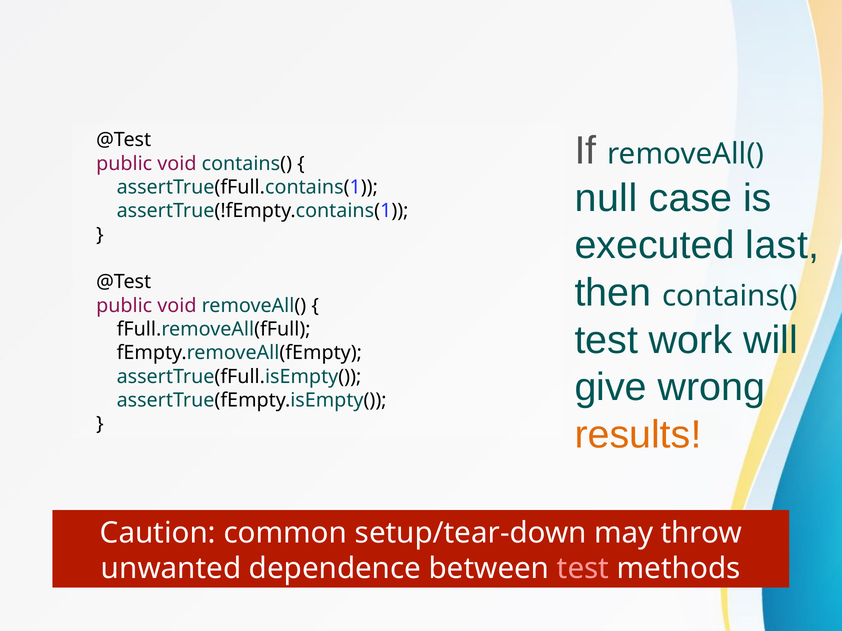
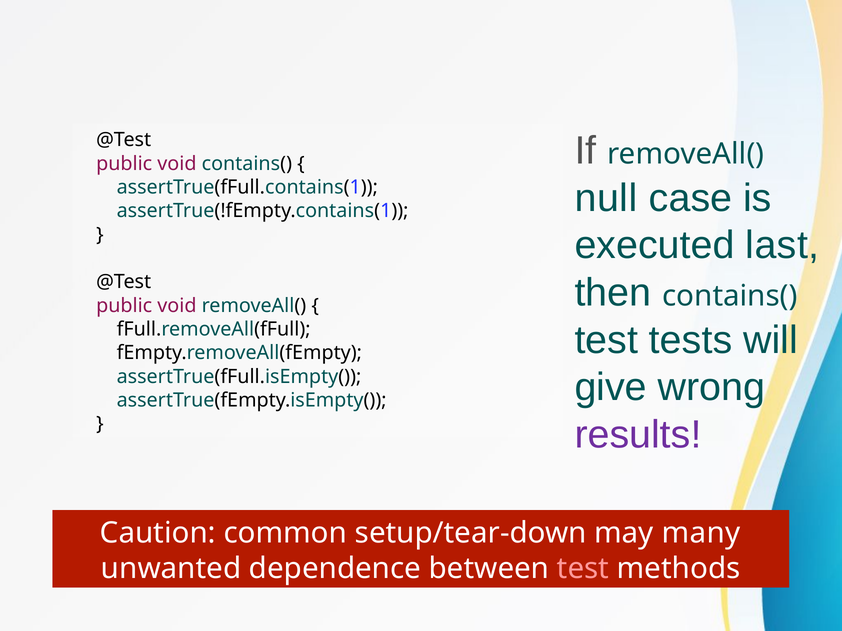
work: work -> tests
results colour: orange -> purple
throw: throw -> many
